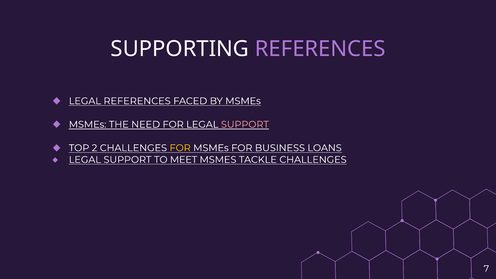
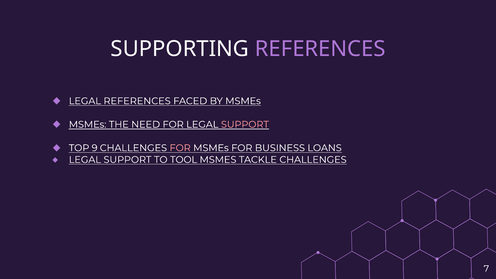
2: 2 -> 9
FOR at (180, 148) colour: yellow -> pink
MEET: MEET -> TOOL
